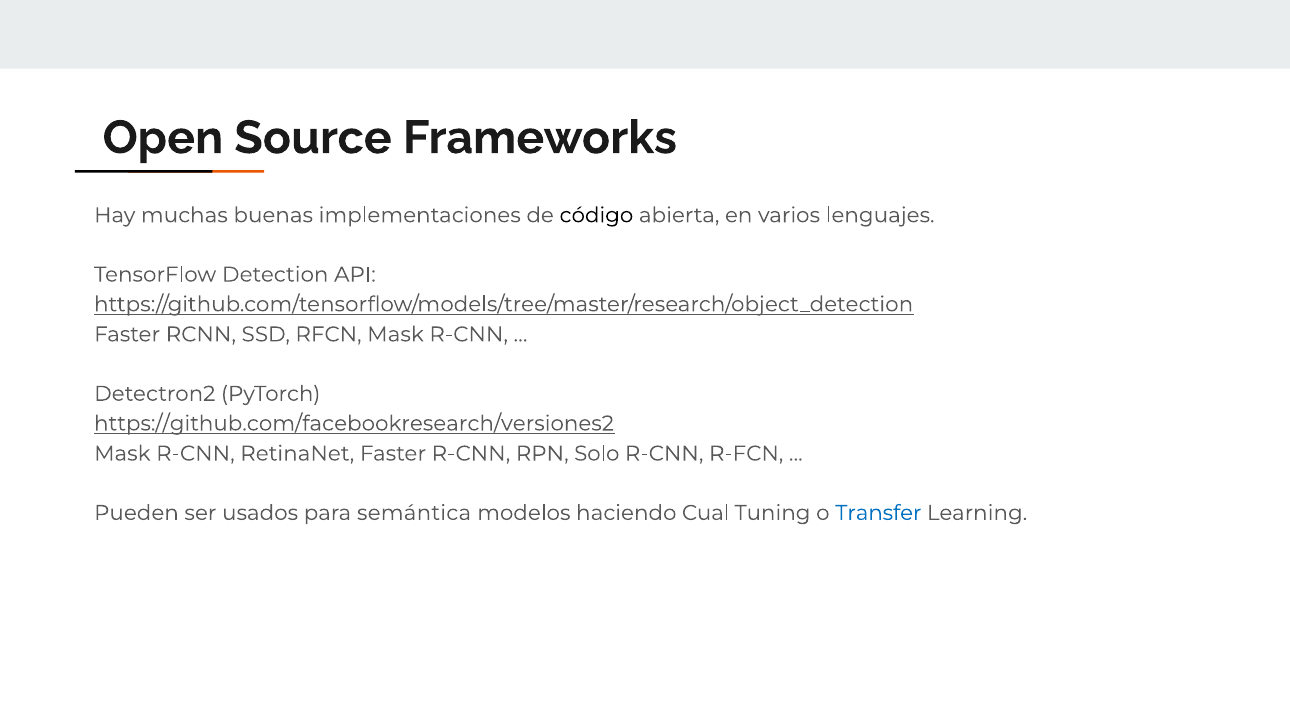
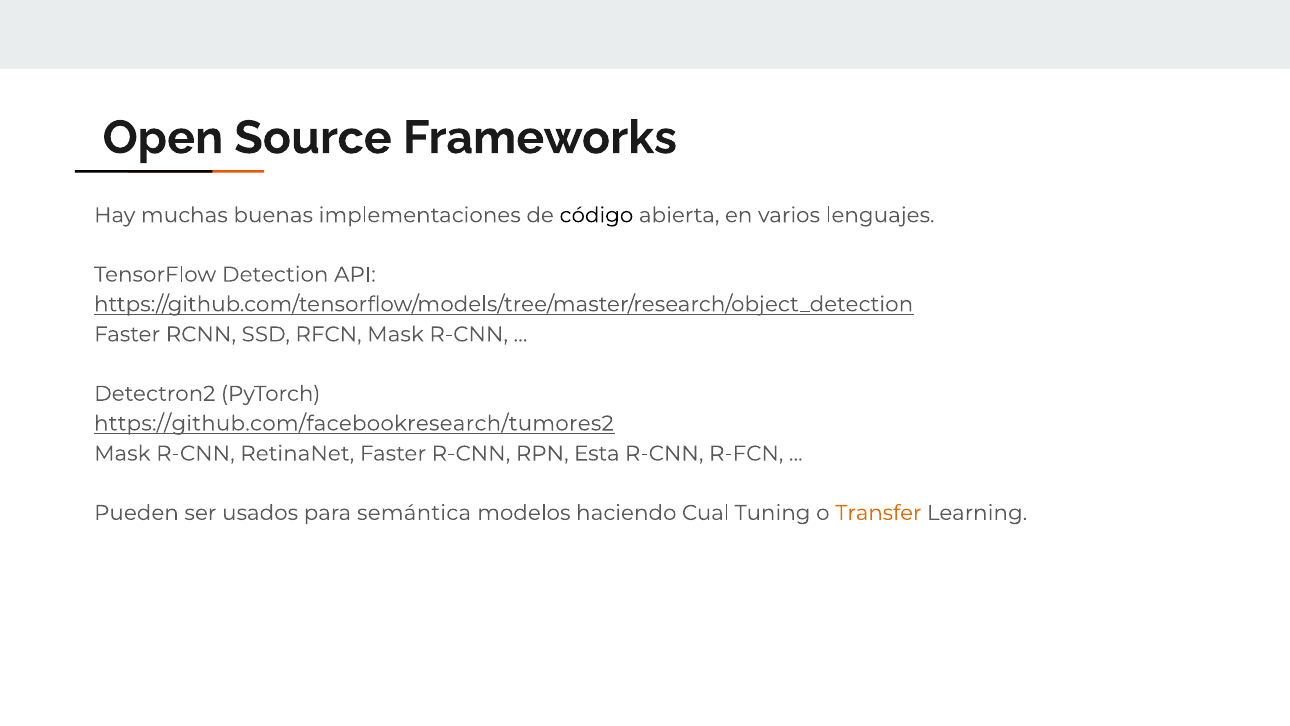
https://github.com/facebookresearch/versiones2: https://github.com/facebookresearch/versiones2 -> https://github.com/facebookresearch/tumores2
Solo: Solo -> Esta
Transfer colour: blue -> orange
